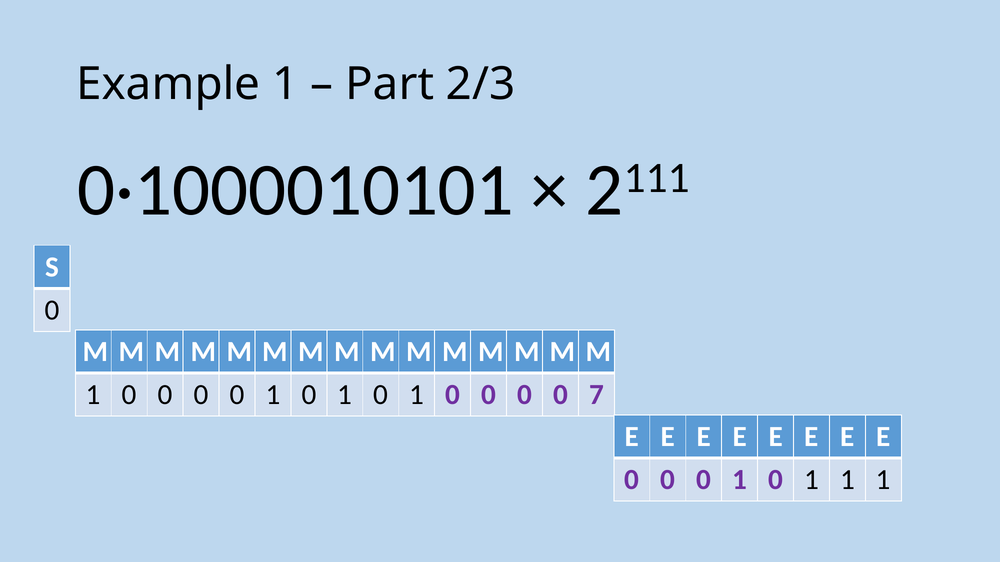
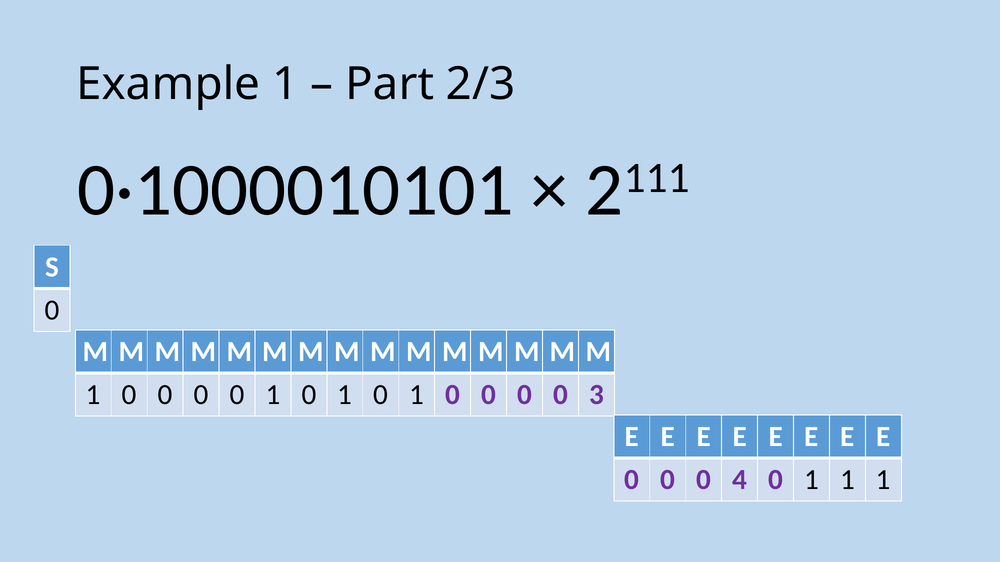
7: 7 -> 3
1 at (740, 480): 1 -> 4
